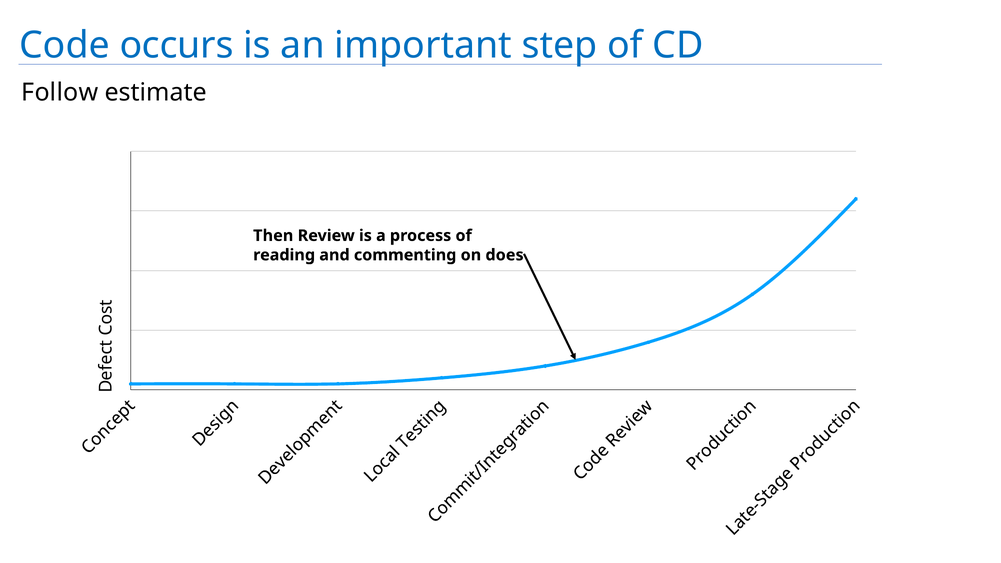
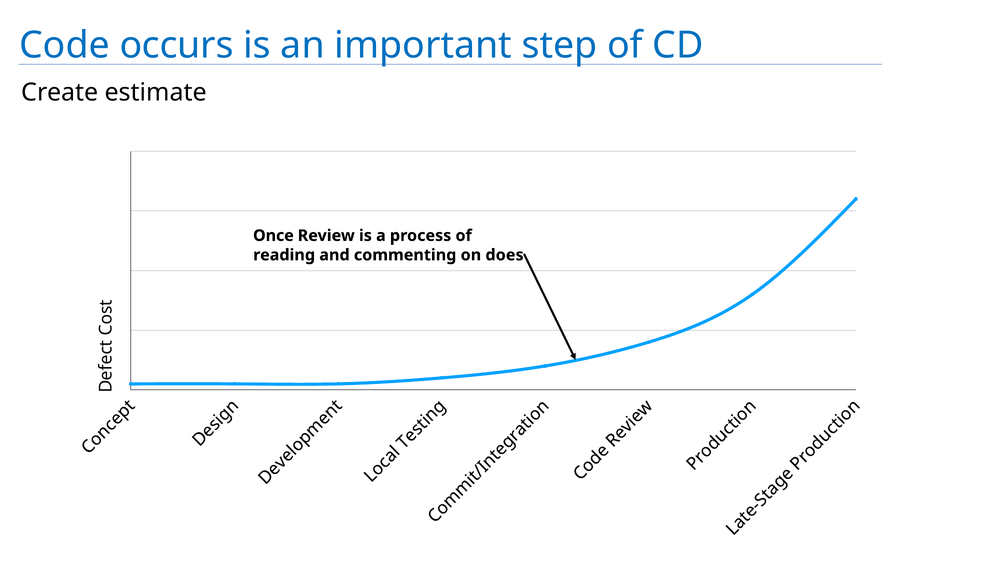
Follow: Follow -> Create
Then: Then -> Once
